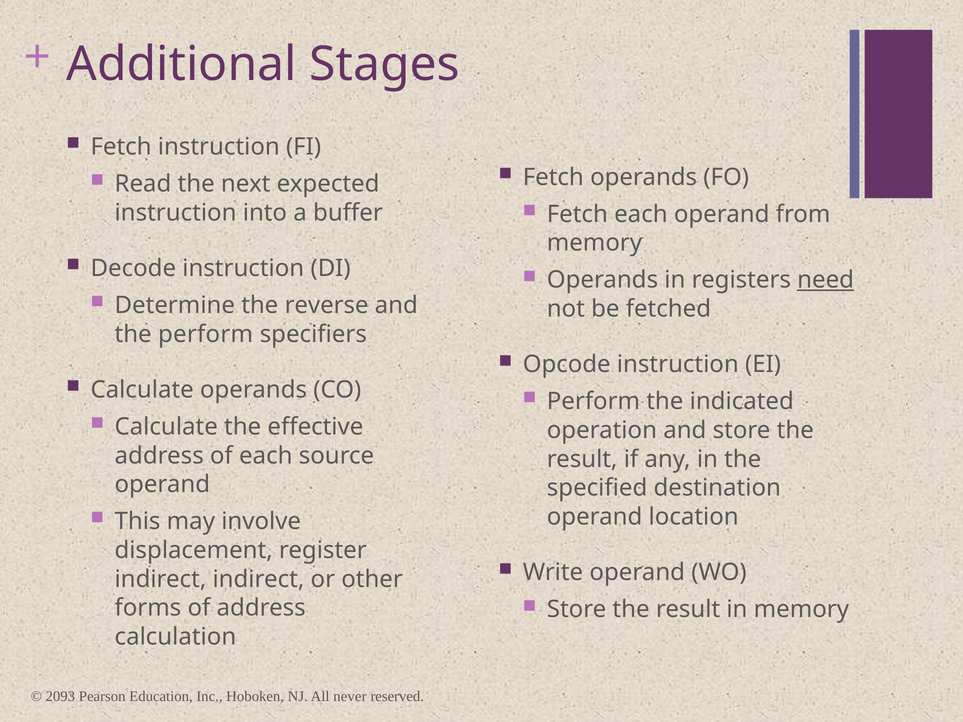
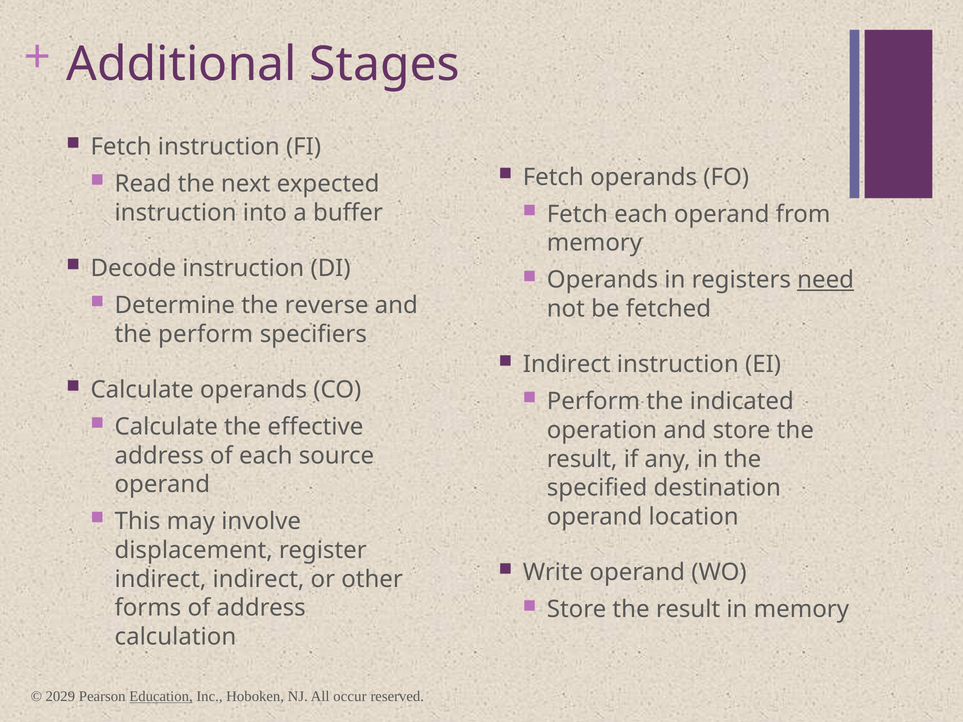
Opcode at (567, 365): Opcode -> Indirect
2093: 2093 -> 2029
Education underline: none -> present
never: never -> occur
